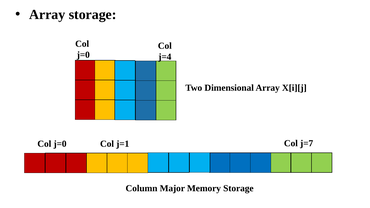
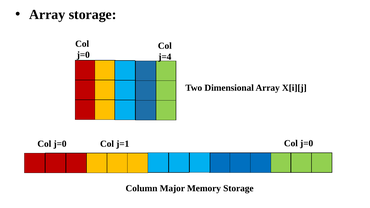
j=1 Col j=7: j=7 -> j=0
